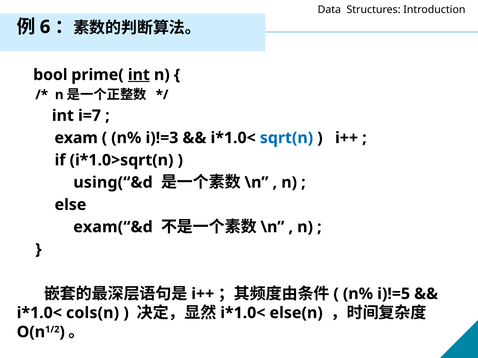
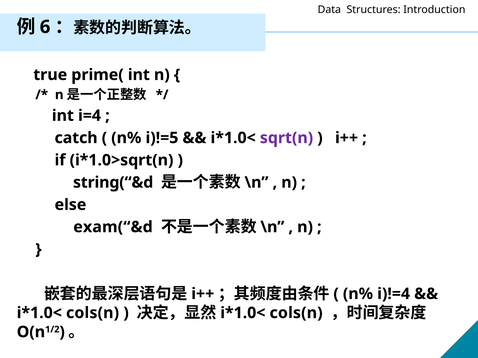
bool: bool -> true
int at (139, 75) underline: present -> none
i=7: i=7 -> i=4
exam: exam -> catch
i)!=3: i)!=3 -> i)!=5
sqrt(n colour: blue -> purple
using(“&d: using(“&d -> string(“&d
i)!=5: i)!=5 -> i)!=4
else(n at (296, 313): else(n -> cols(n
